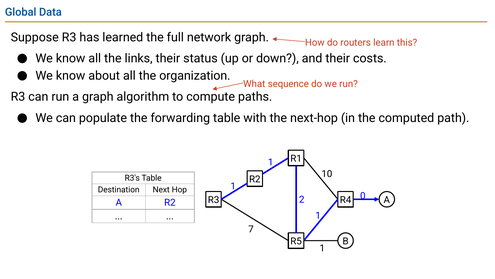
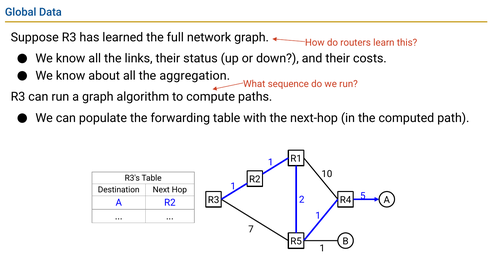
organization: organization -> aggregation
0: 0 -> 5
